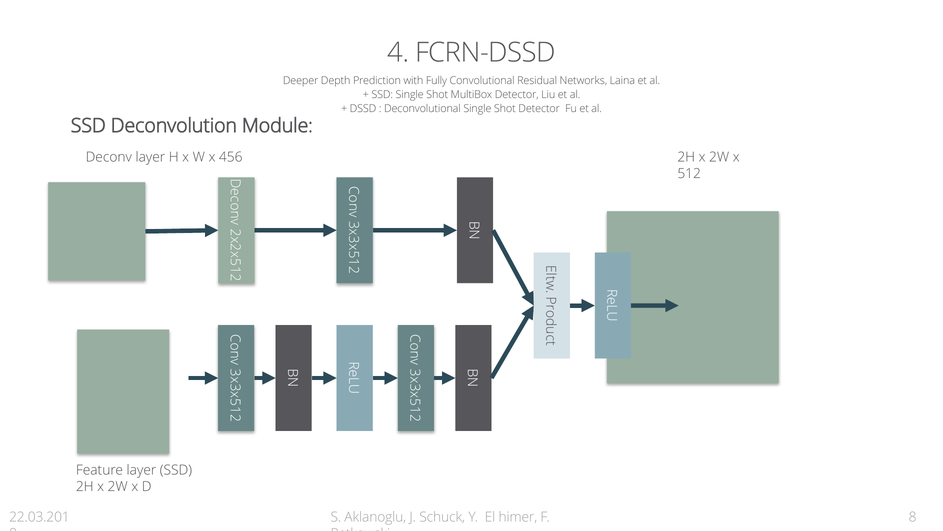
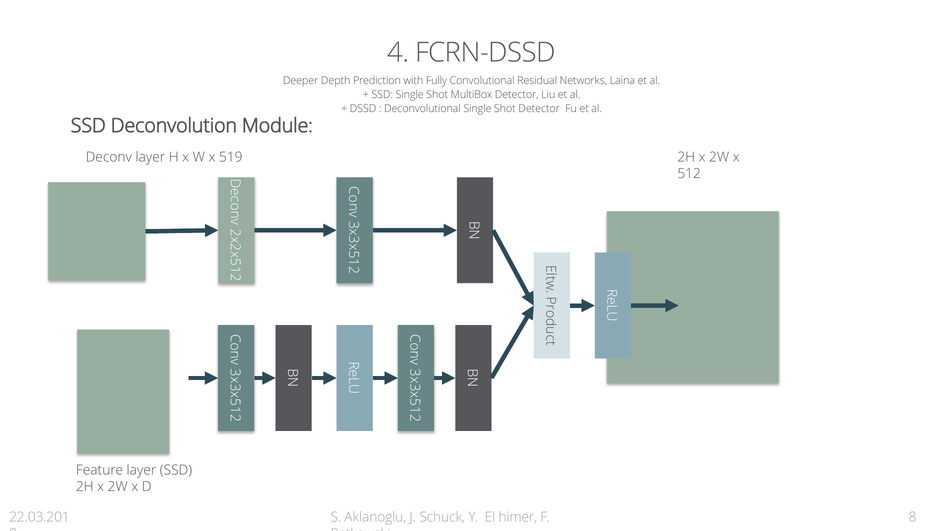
456: 456 -> 519
